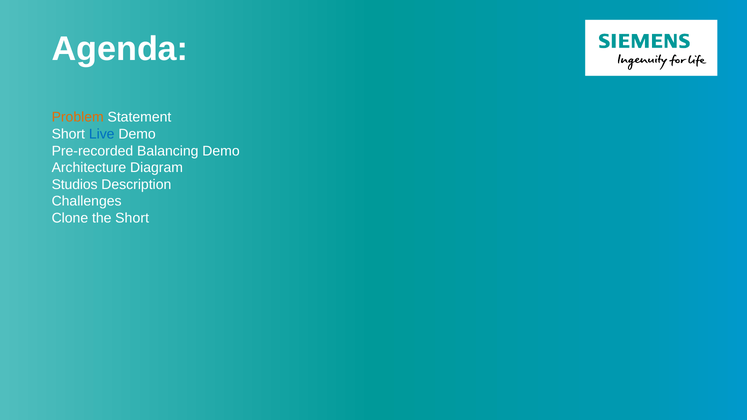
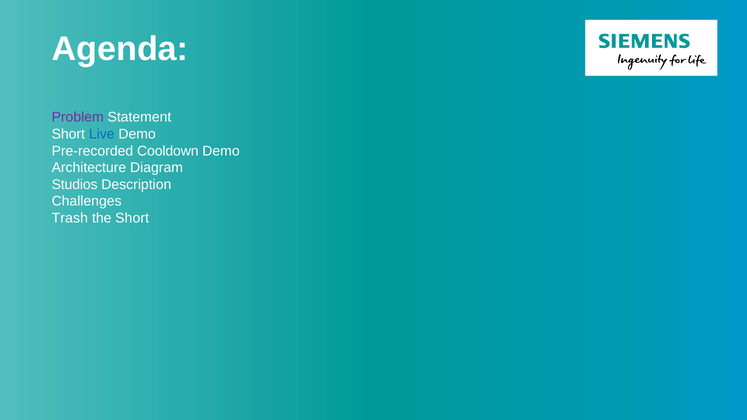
Problem colour: orange -> purple
Balancing: Balancing -> Cooldown
Clone: Clone -> Trash
